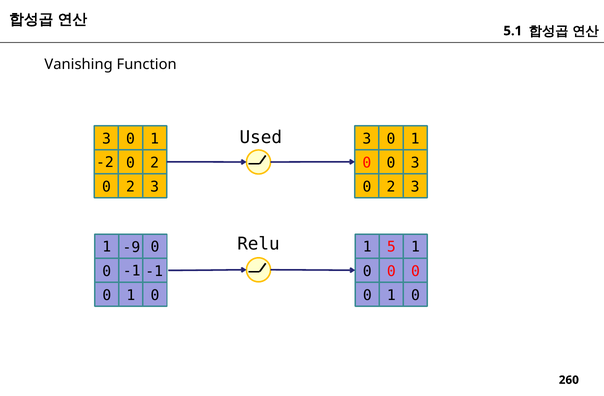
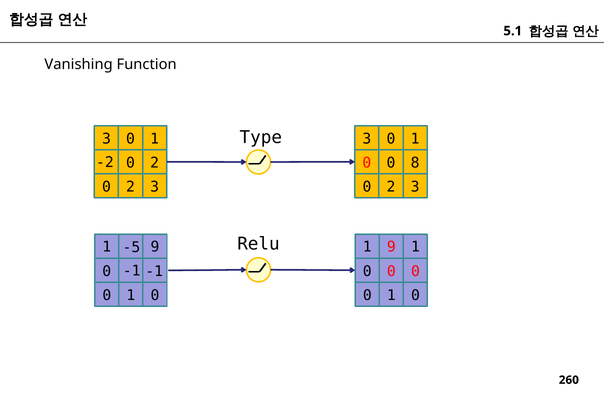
Used: Used -> Type
0 0 3: 3 -> 8
0 at (155, 248): 0 -> 9
5 at (391, 248): 5 -> 9
-9: -9 -> -5
